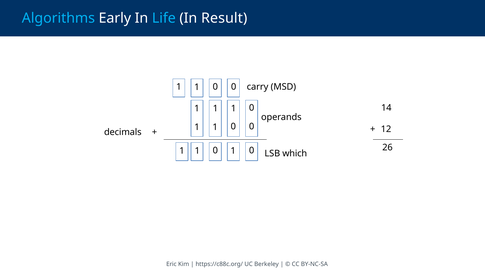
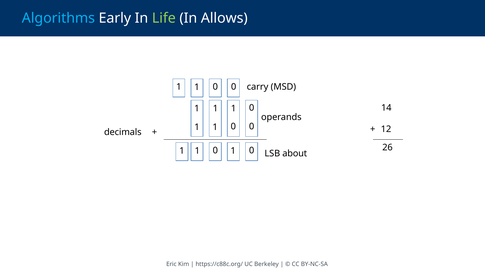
Life colour: light blue -> light green
Result: Result -> Allows
which: which -> about
